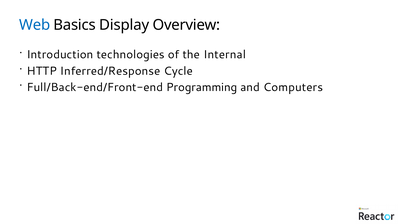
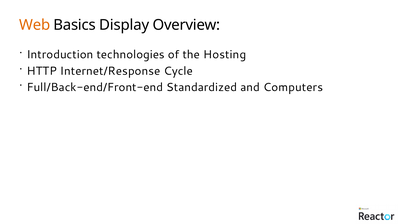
Web colour: blue -> orange
Internal: Internal -> Hosting
Inferred/Response: Inferred/Response -> Internet/Response
Programming: Programming -> Standardized
